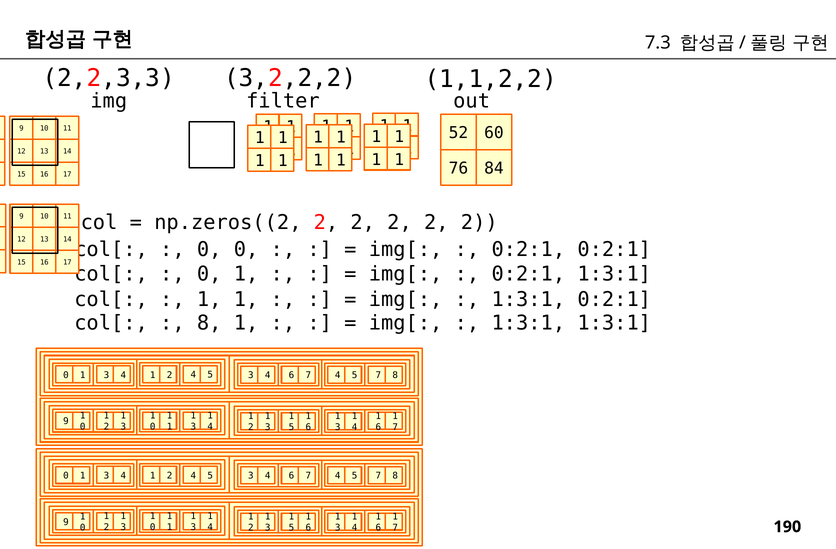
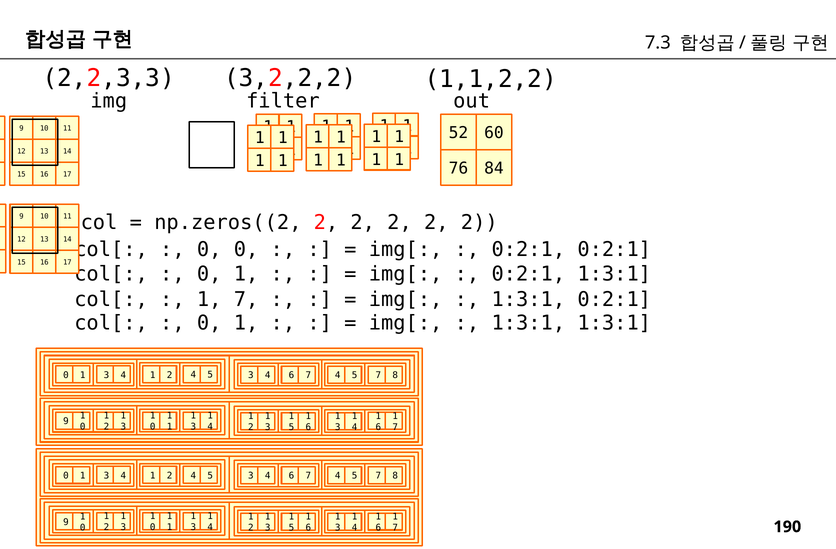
1 at (246, 299): 1 -> 7
8 at (209, 323): 8 -> 0
